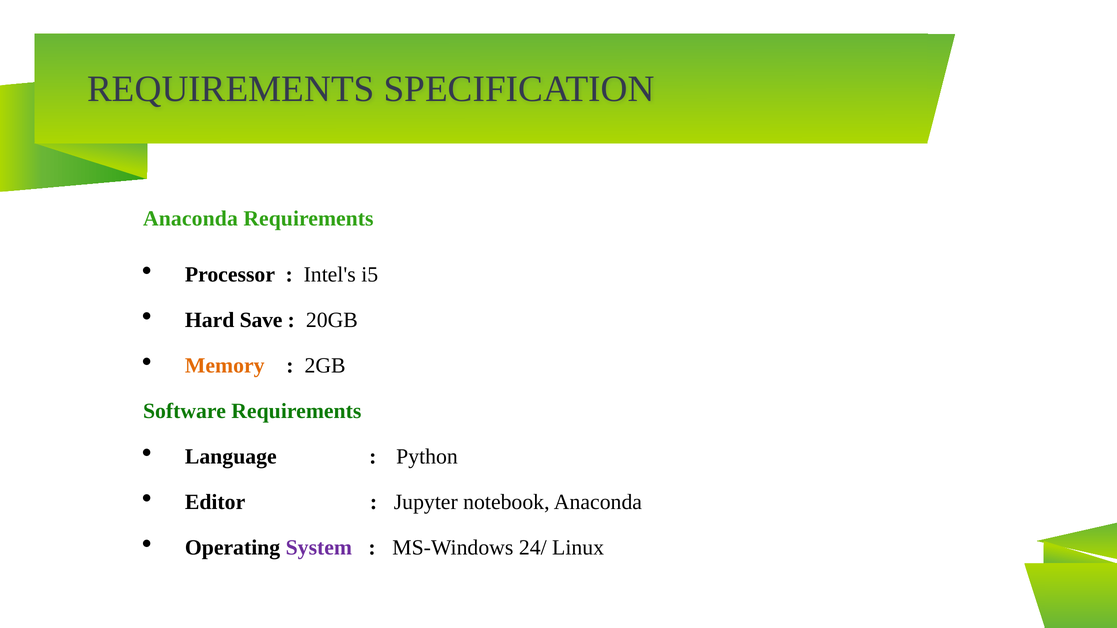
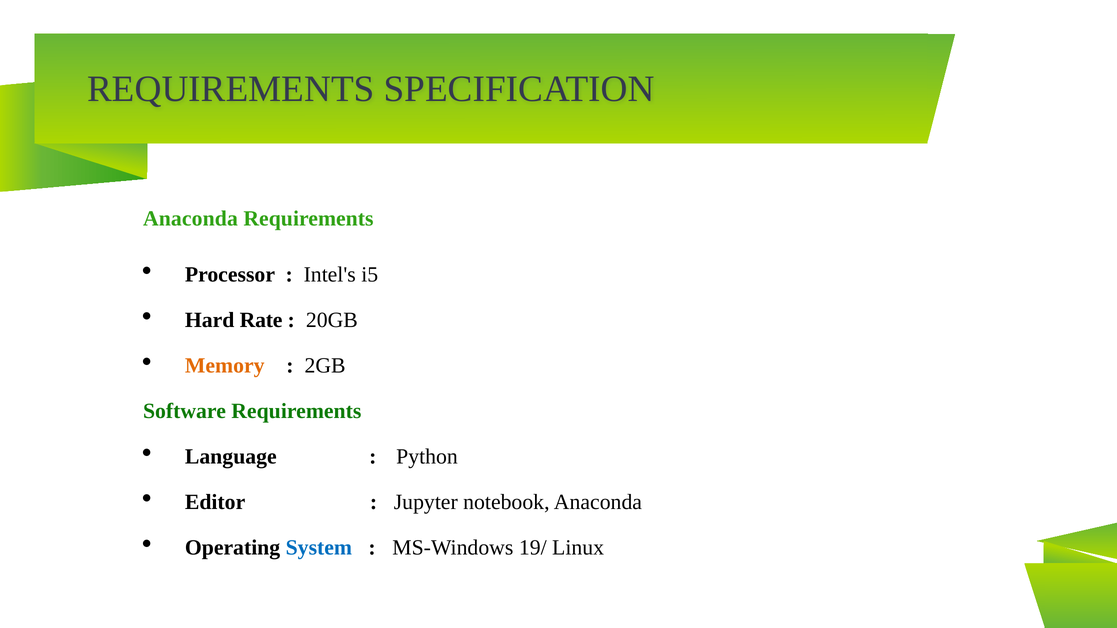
Save: Save -> Rate
System colour: purple -> blue
24/: 24/ -> 19/
